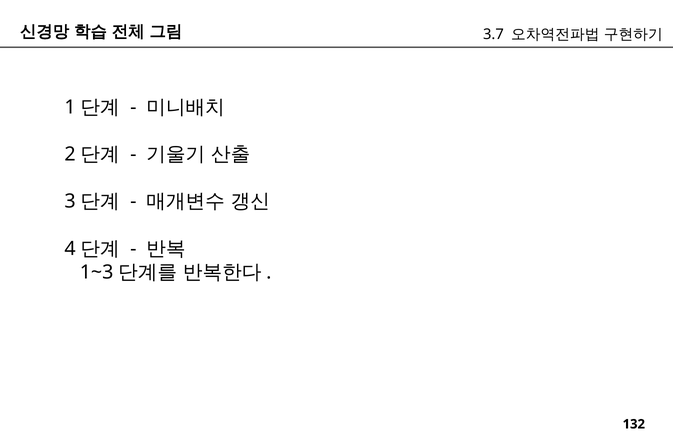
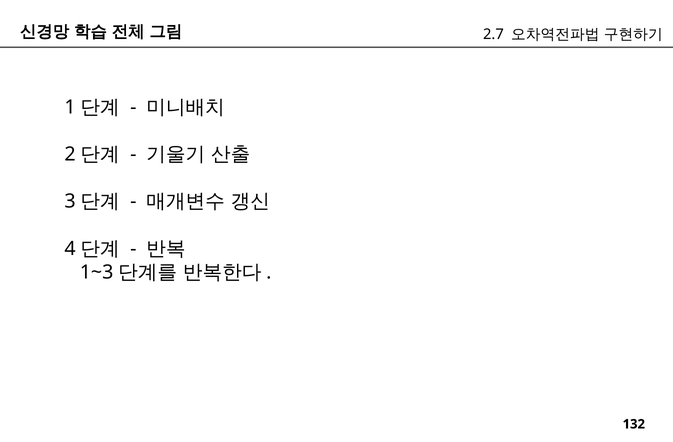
3.7: 3.7 -> 2.7
